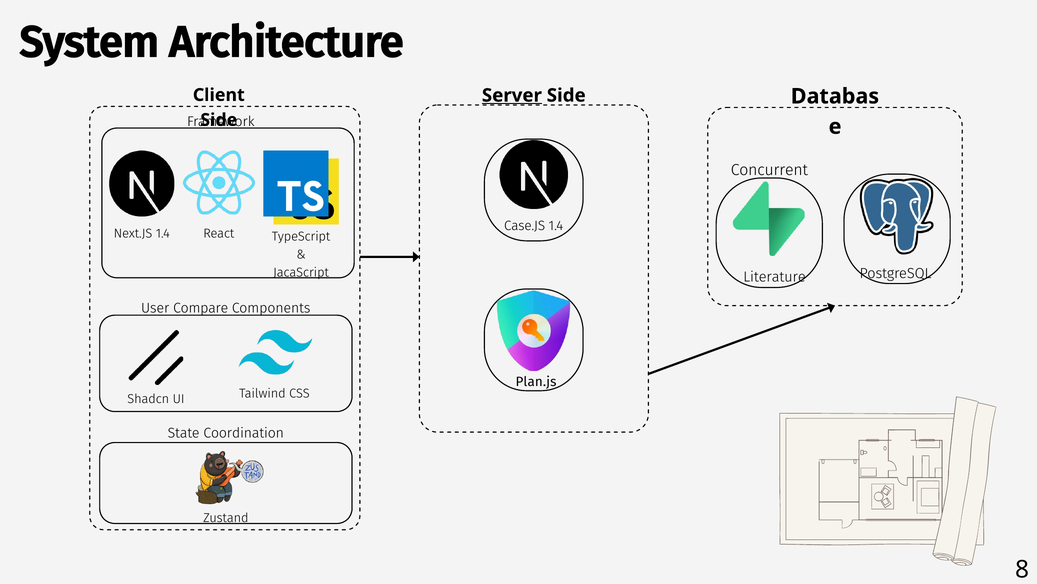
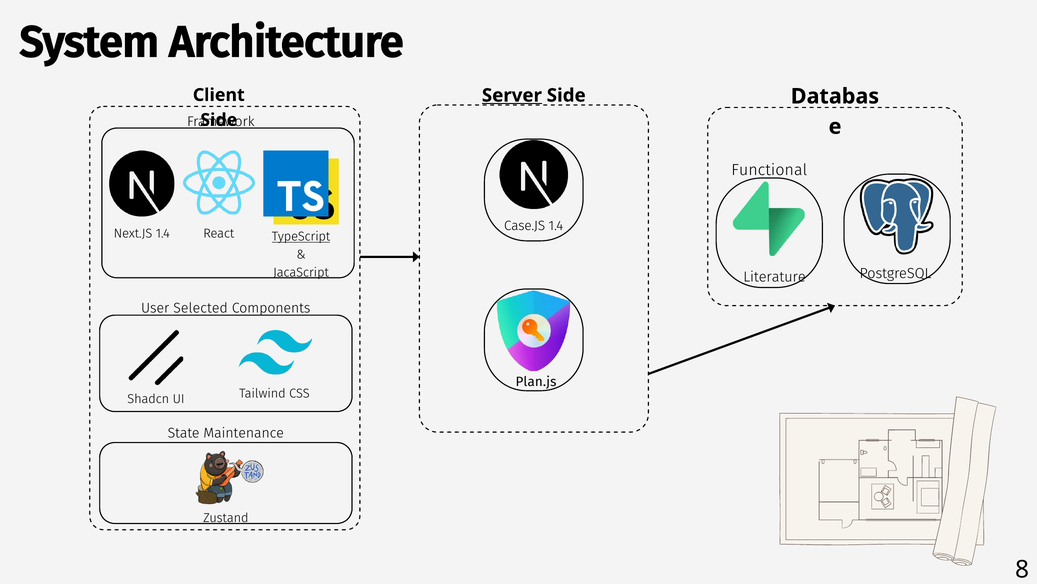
Concurrent: Concurrent -> Functional
TypeScript underline: none -> present
Compare: Compare -> Selected
Coordination: Coordination -> Maintenance
